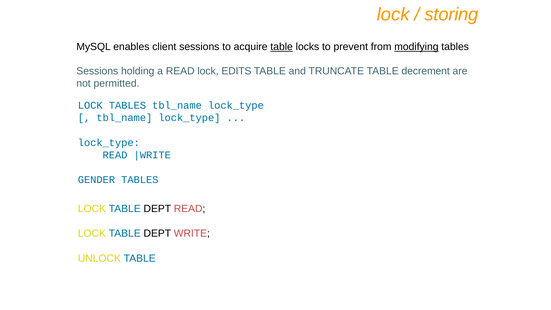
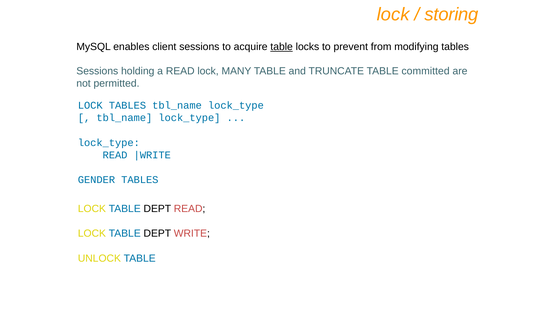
modifying underline: present -> none
EDITS: EDITS -> MANY
decrement: decrement -> committed
